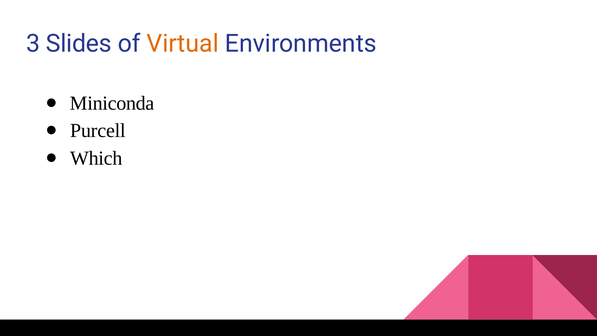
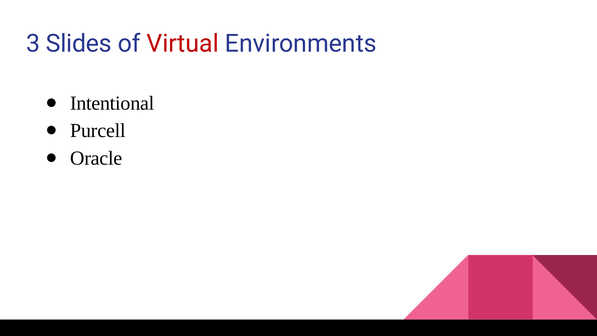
Virtual colour: orange -> red
Miniconda: Miniconda -> Intentional
Which: Which -> Oracle
